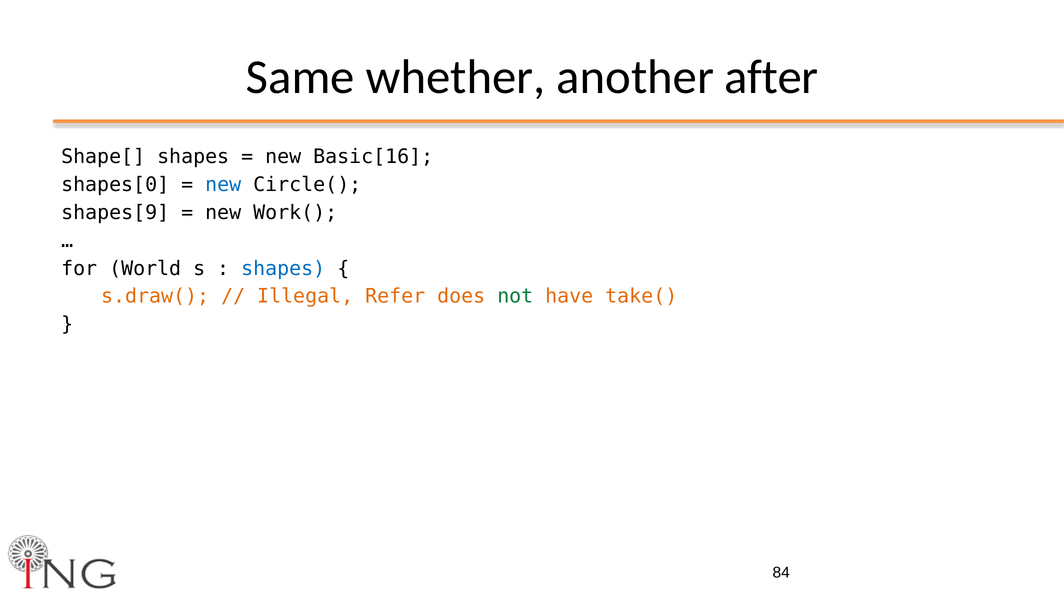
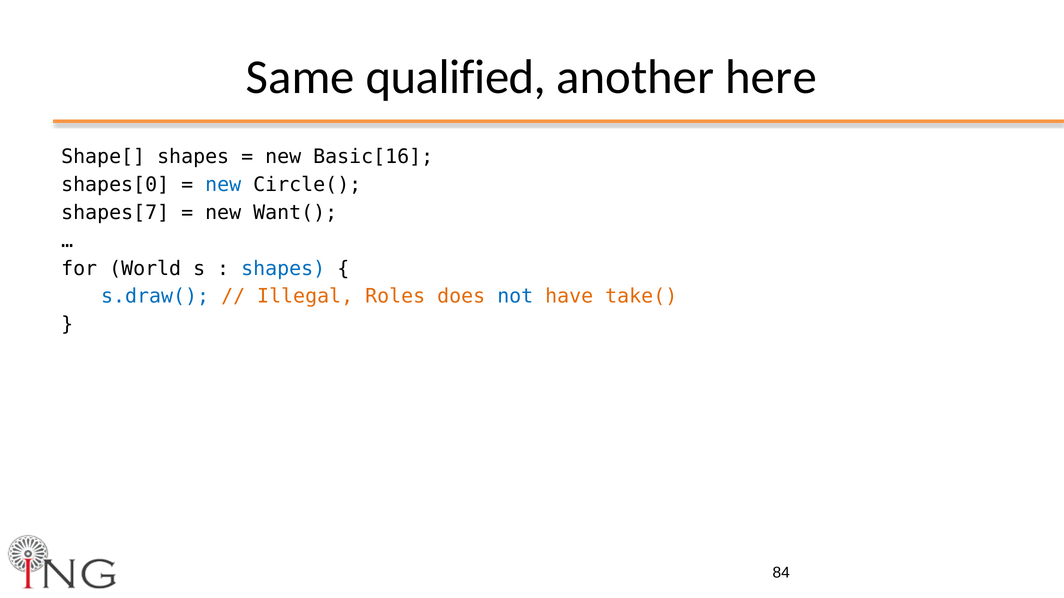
whether: whether -> qualified
after: after -> here
shapes[9: shapes[9 -> shapes[7
Work(: Work( -> Want(
s.draw( colour: orange -> blue
Refer: Refer -> Roles
not colour: green -> blue
